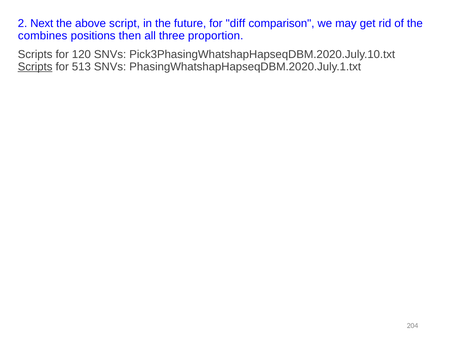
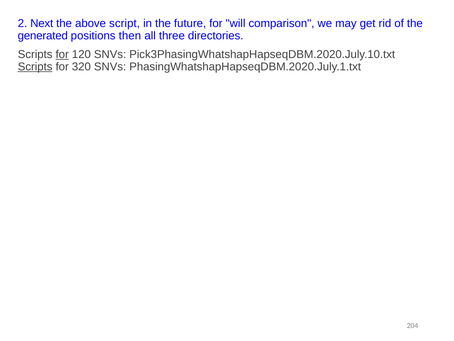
diff: diff -> will
combines: combines -> generated
proportion: proportion -> directories
for at (62, 54) underline: none -> present
513: 513 -> 320
